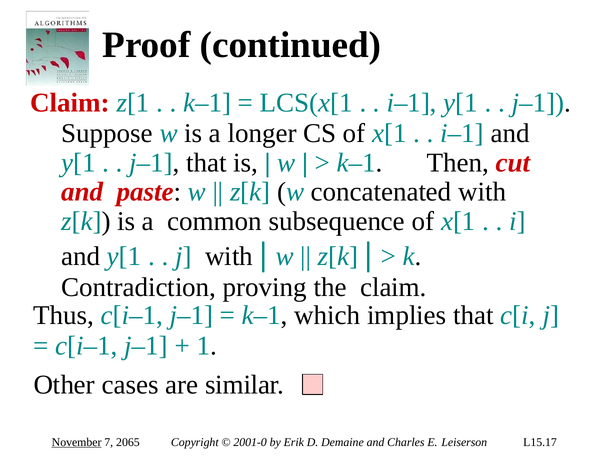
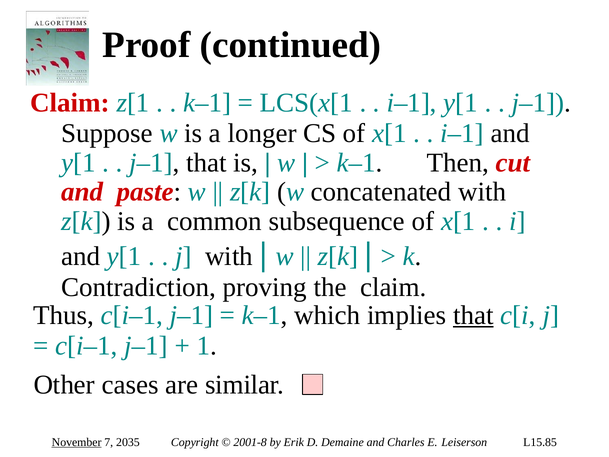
that at (473, 315) underline: none -> present
2065: 2065 -> 2035
2001-0: 2001-0 -> 2001-8
L15.17: L15.17 -> L15.85
